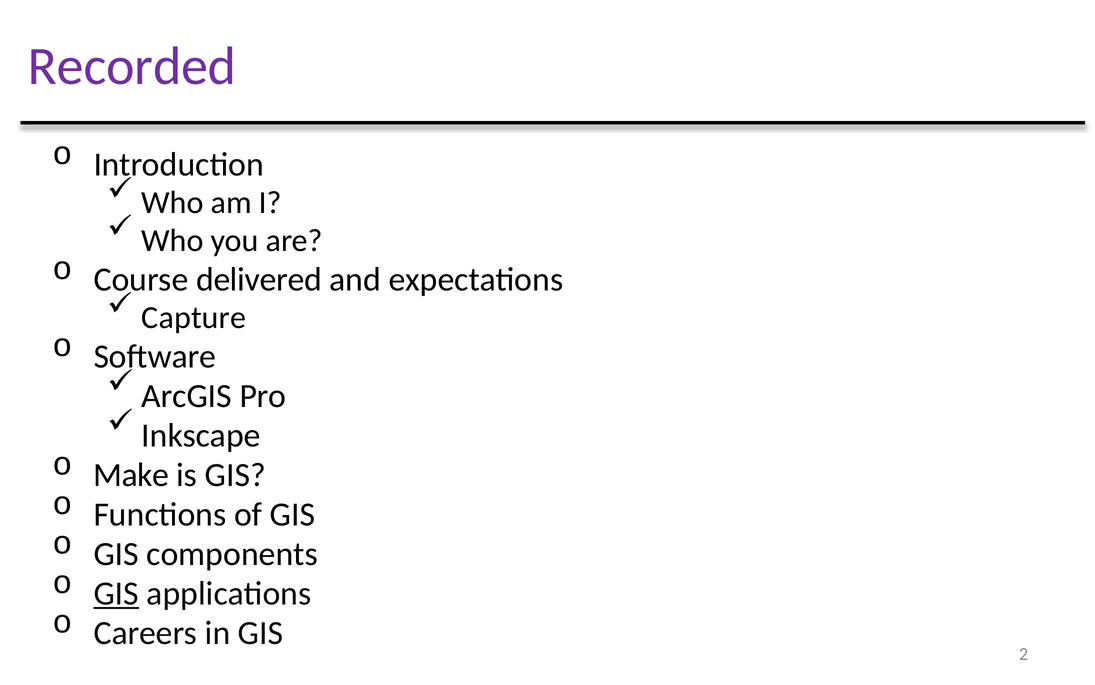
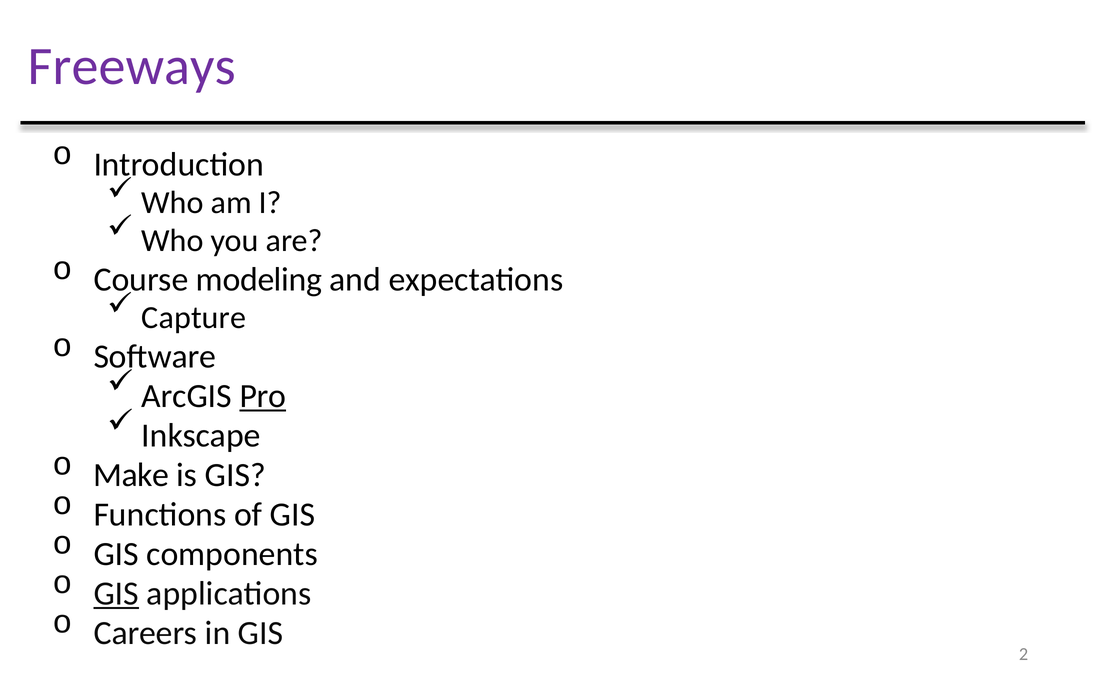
Recorded: Recorded -> Freeways
delivered: delivered -> modeling
Pro underline: none -> present
